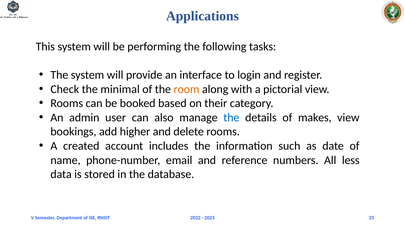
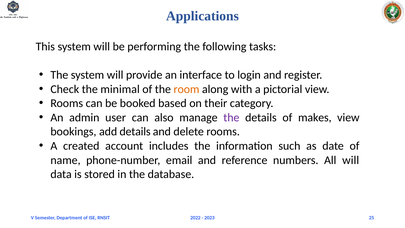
the at (231, 117) colour: blue -> purple
add higher: higher -> details
All less: less -> will
